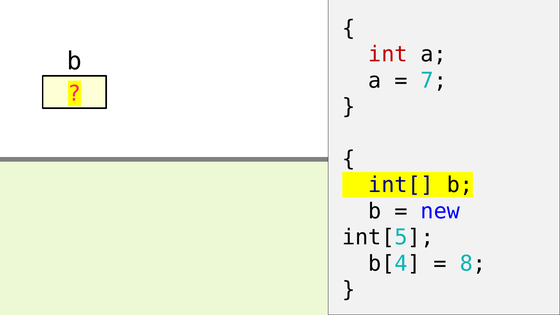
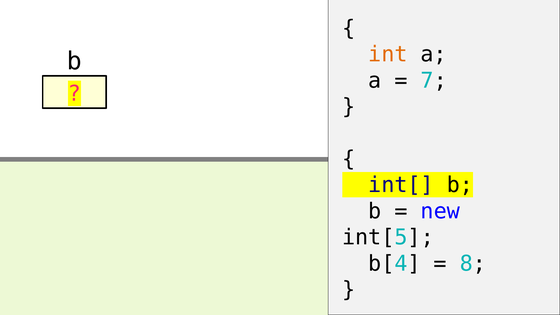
int colour: red -> orange
